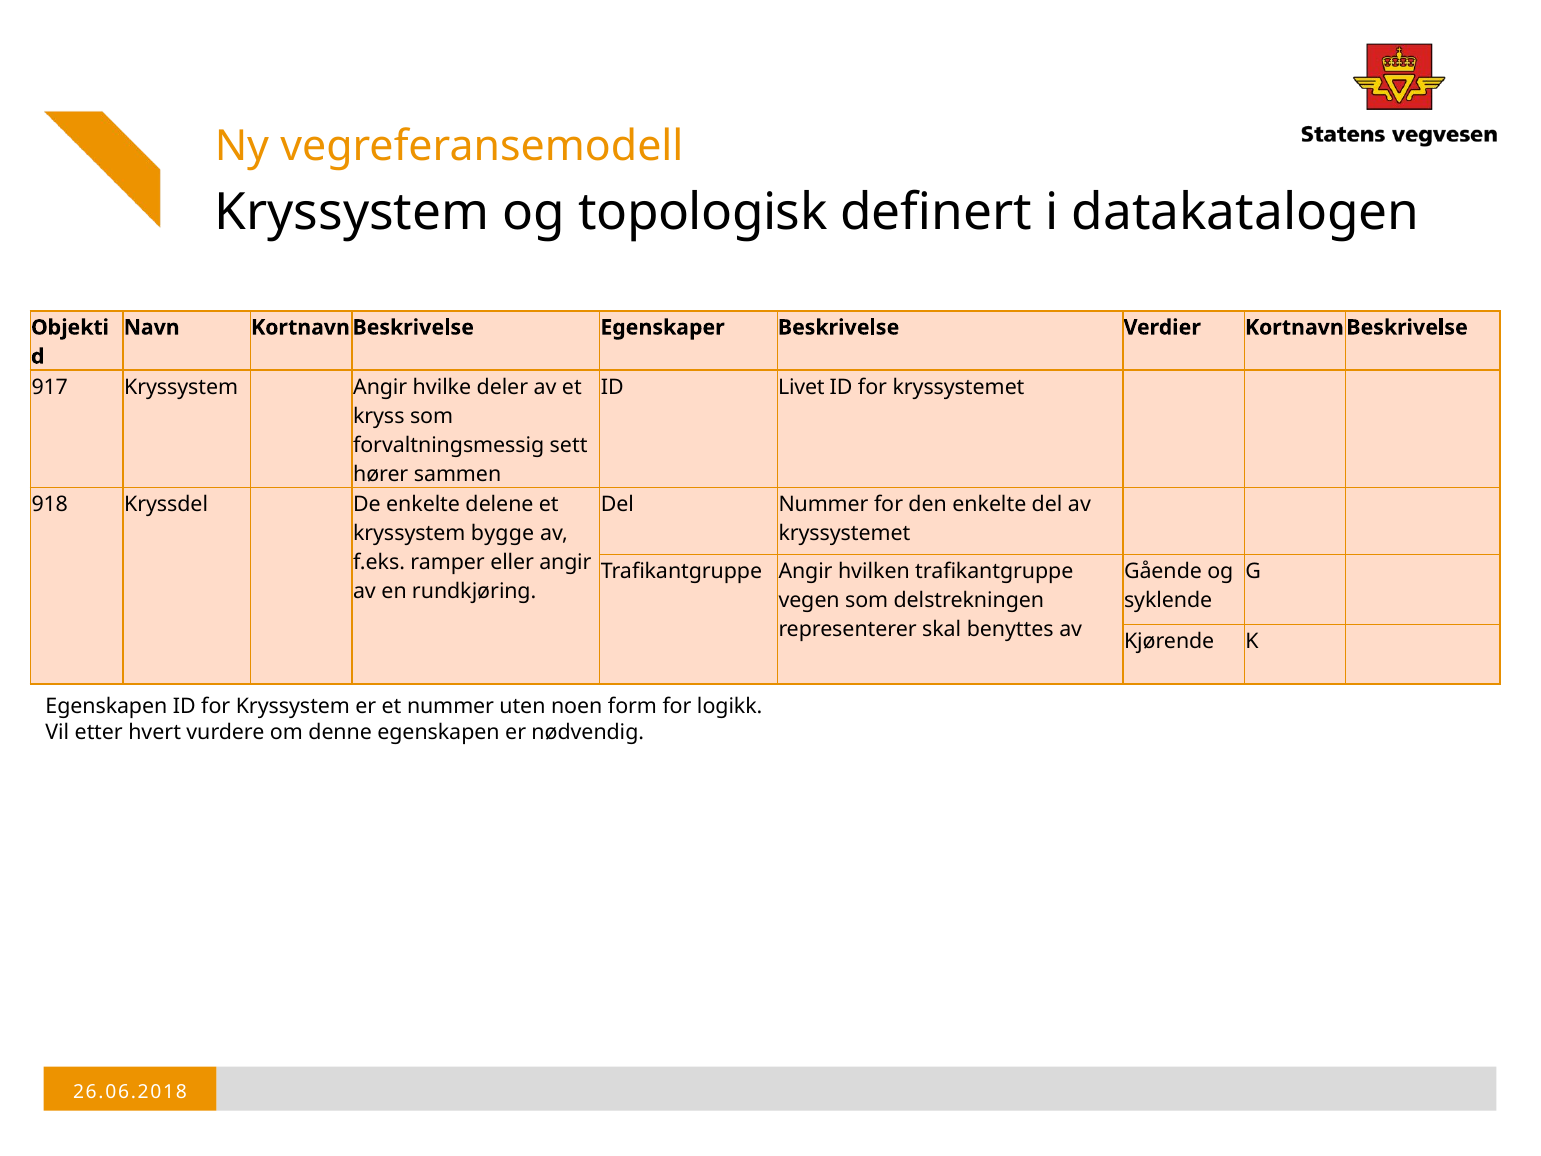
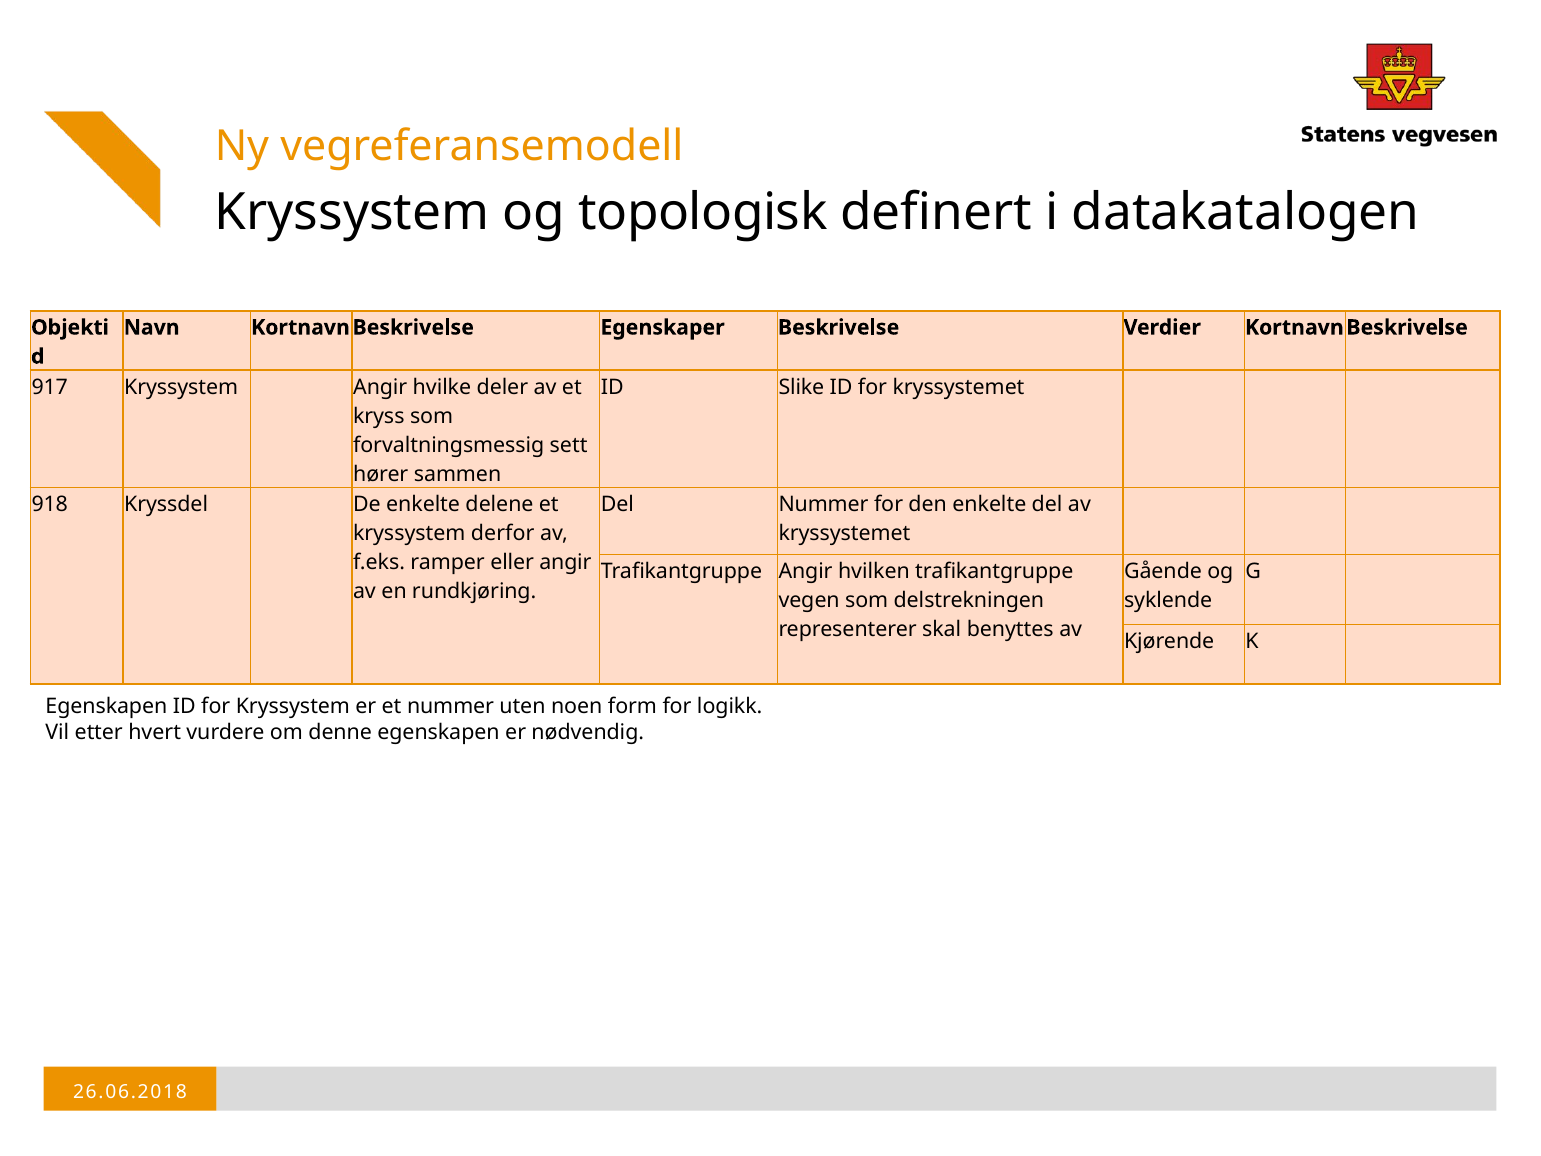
Livet: Livet -> Slike
bygge: bygge -> derfor
